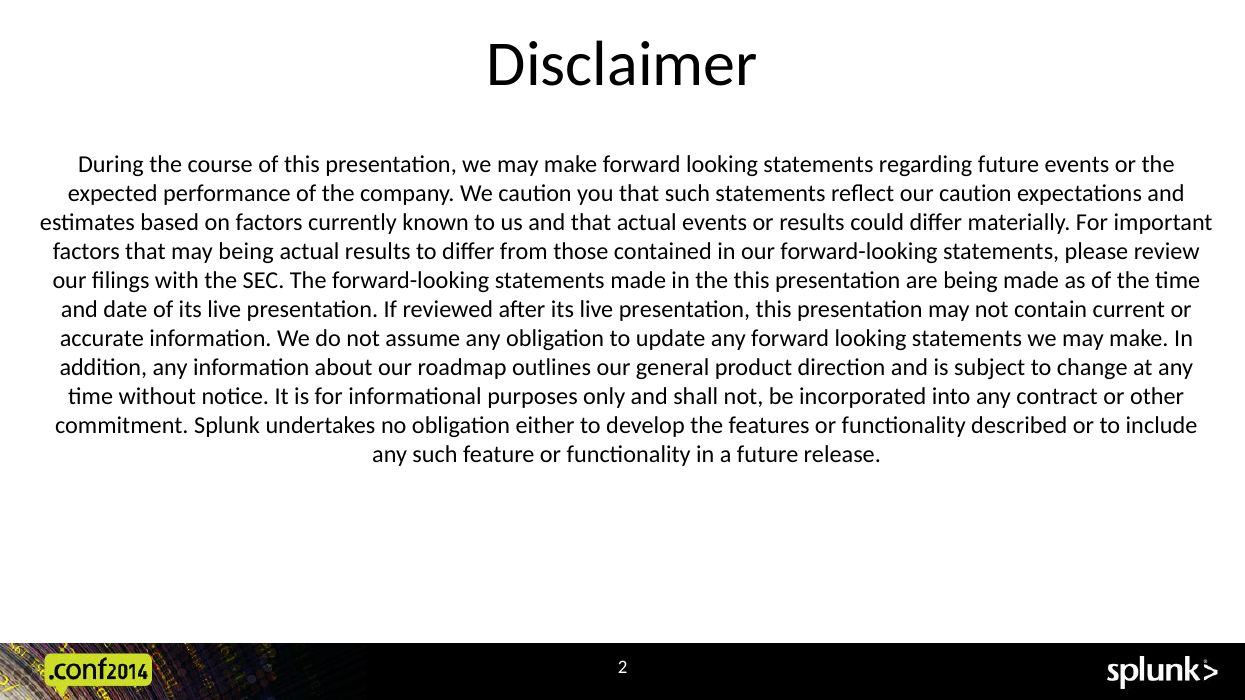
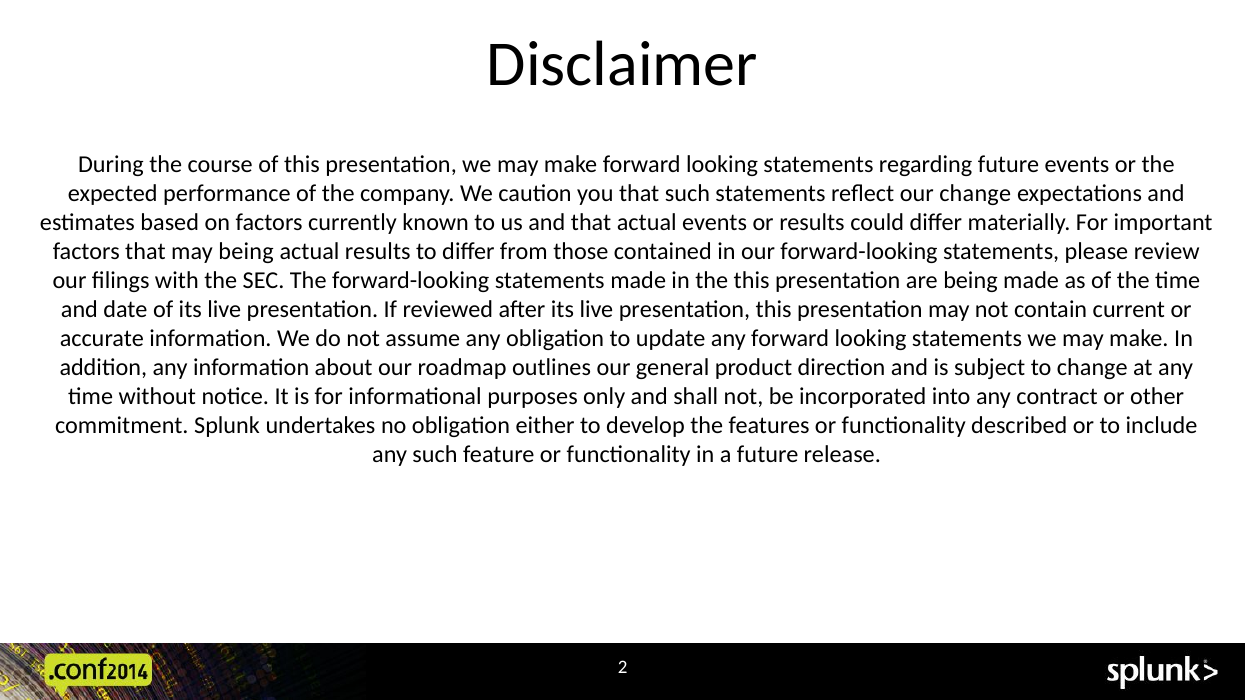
our caution: caution -> change
